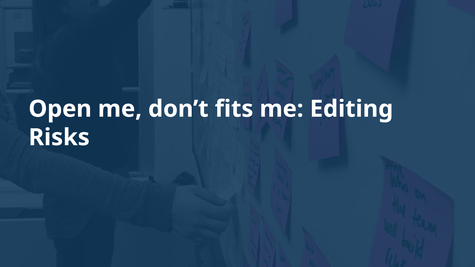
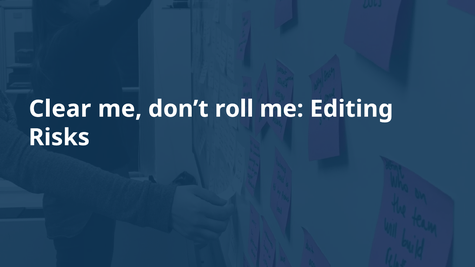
Open: Open -> Clear
fits: fits -> roll
